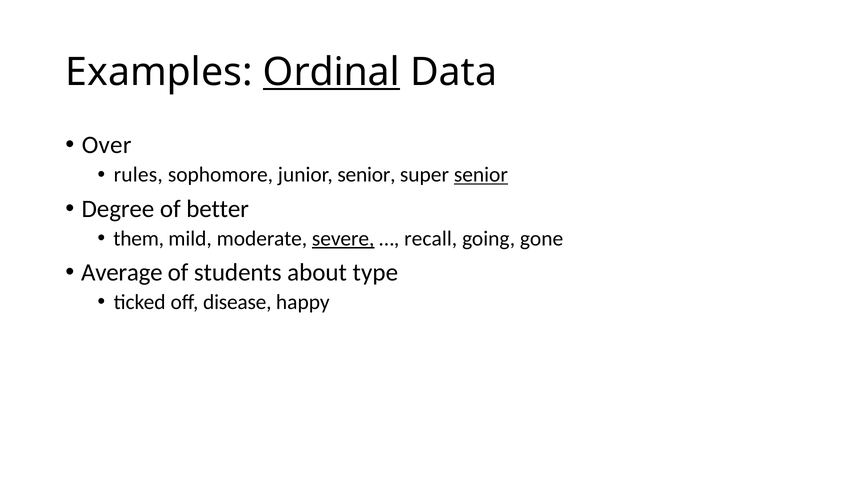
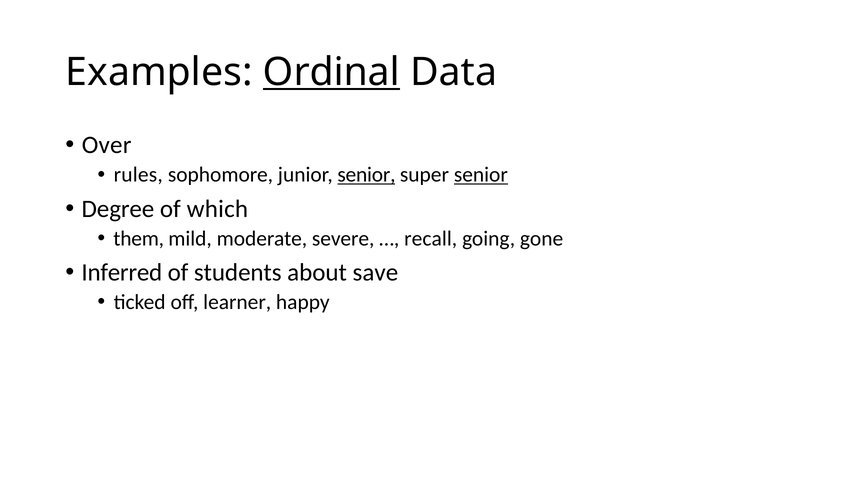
senior at (366, 175) underline: none -> present
better: better -> which
severe underline: present -> none
Average: Average -> Inferred
type: type -> save
disease: disease -> learner
